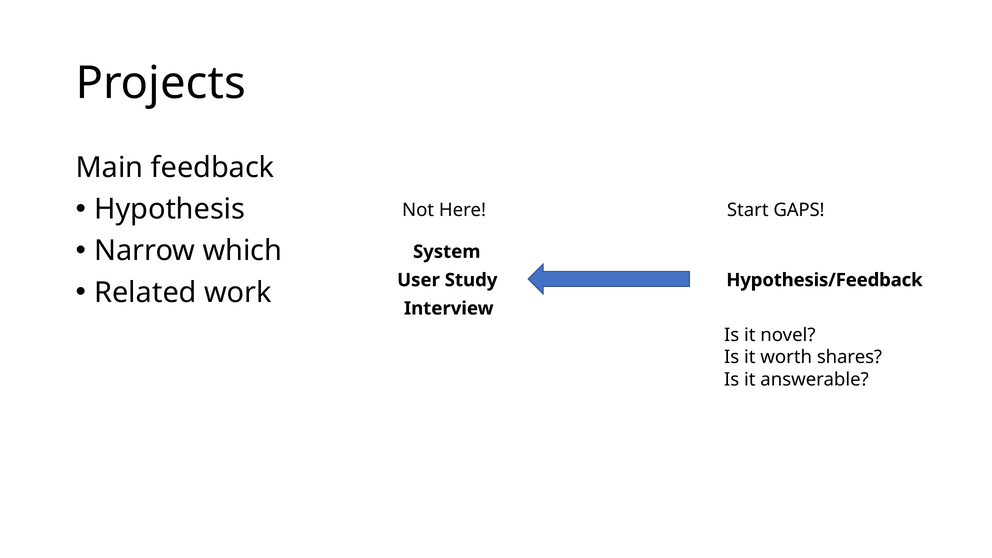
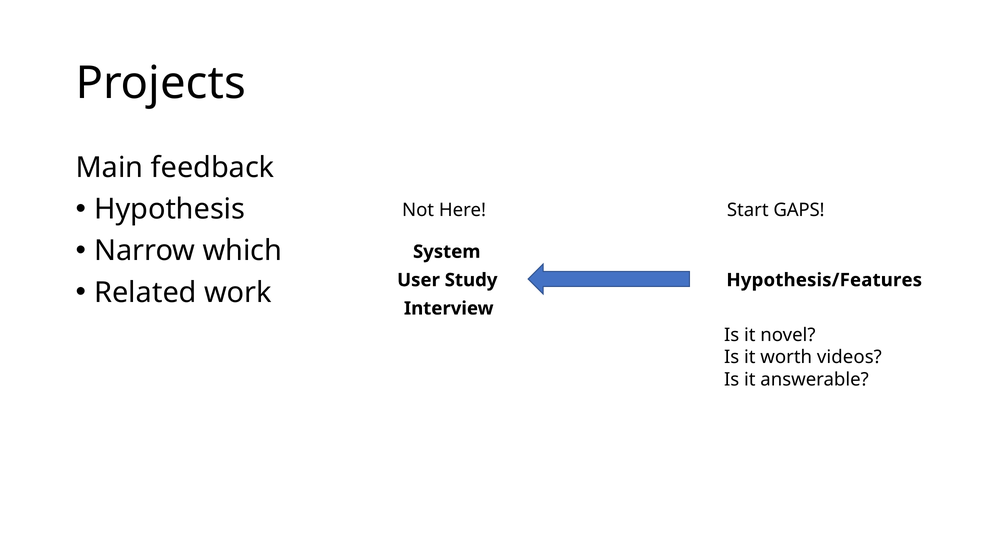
Hypothesis/Feedback: Hypothesis/Feedback -> Hypothesis/Features
shares: shares -> videos
